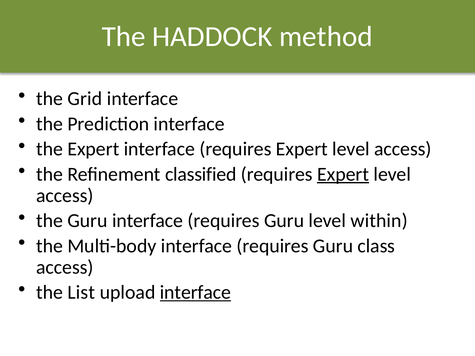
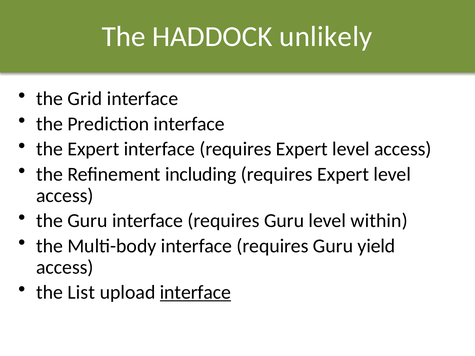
method: method -> unlikely
classified: classified -> including
Expert at (343, 174) underline: present -> none
class: class -> yield
